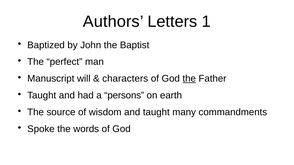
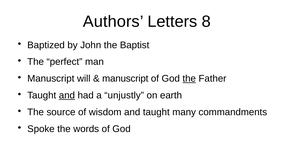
1: 1 -> 8
characters at (125, 79): characters -> manuscript
and at (67, 96) underline: none -> present
persons: persons -> unjustly
